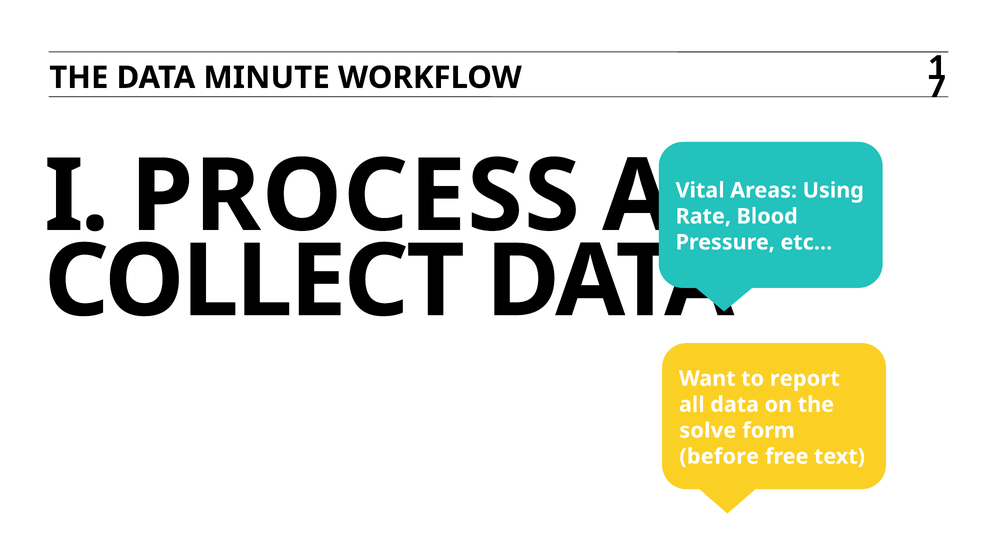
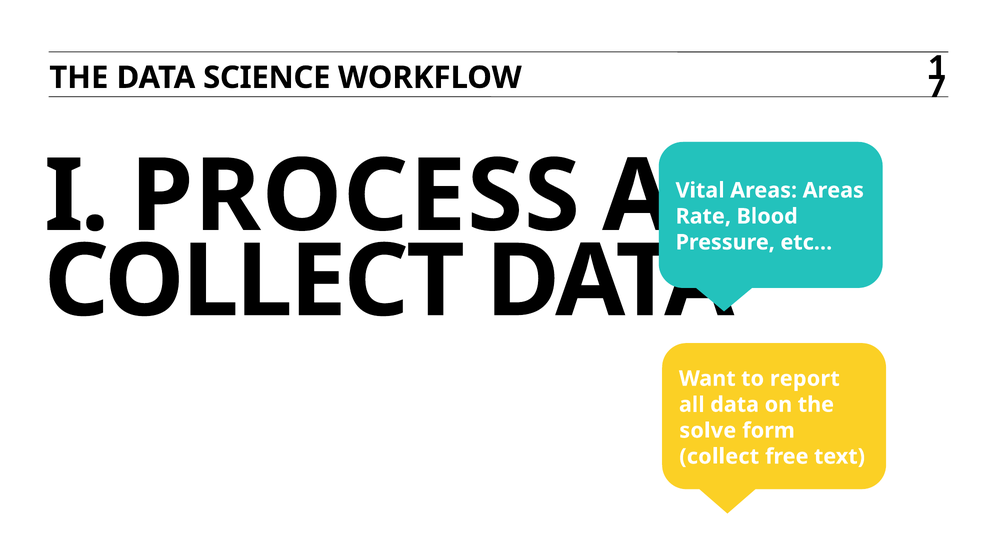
MINUTE: MINUTE -> SCIENCE
Using at (833, 190): Using -> Areas
before at (719, 456): before -> collect
